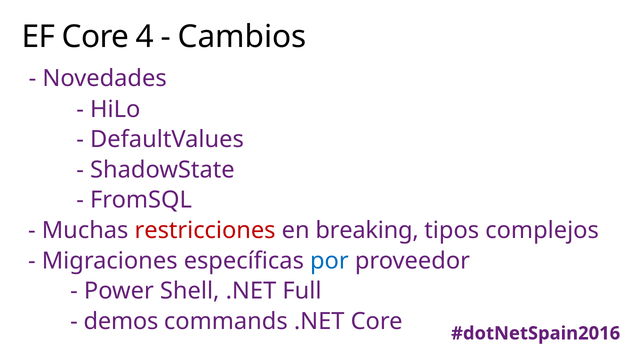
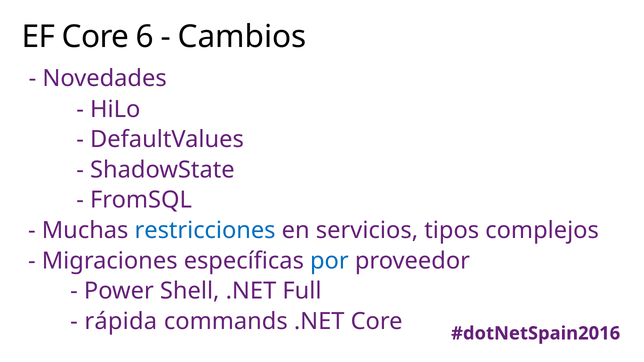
4: 4 -> 6
restricciones colour: red -> blue
breaking: breaking -> servicios
demos: demos -> rápida
